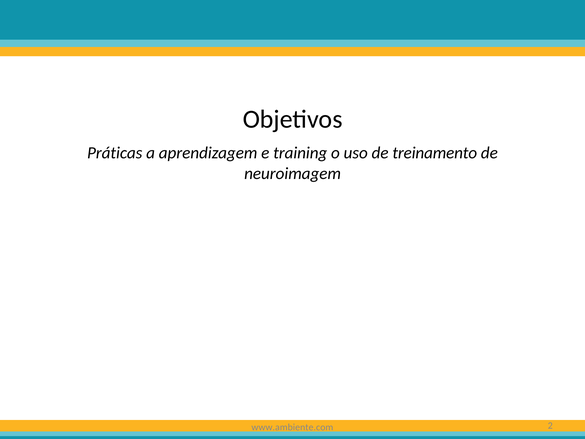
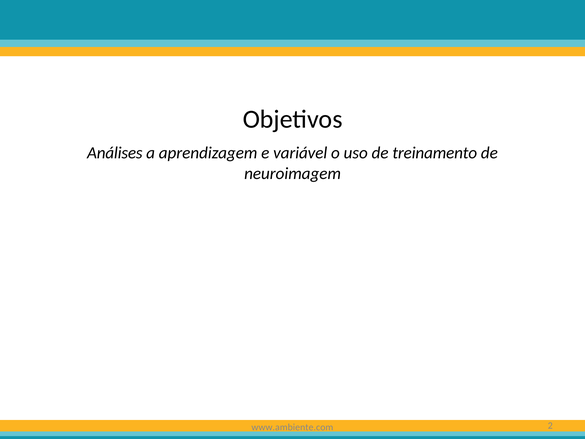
Práticas: Práticas -> Análises
training: training -> variável
